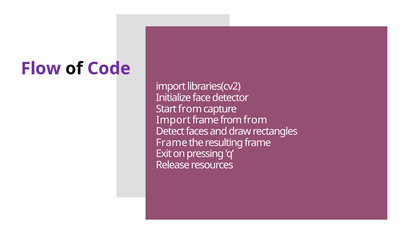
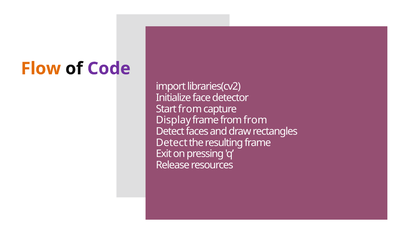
Flow colour: purple -> orange
Import at (173, 120): Import -> Display
Frame at (172, 143): Frame -> Detect
